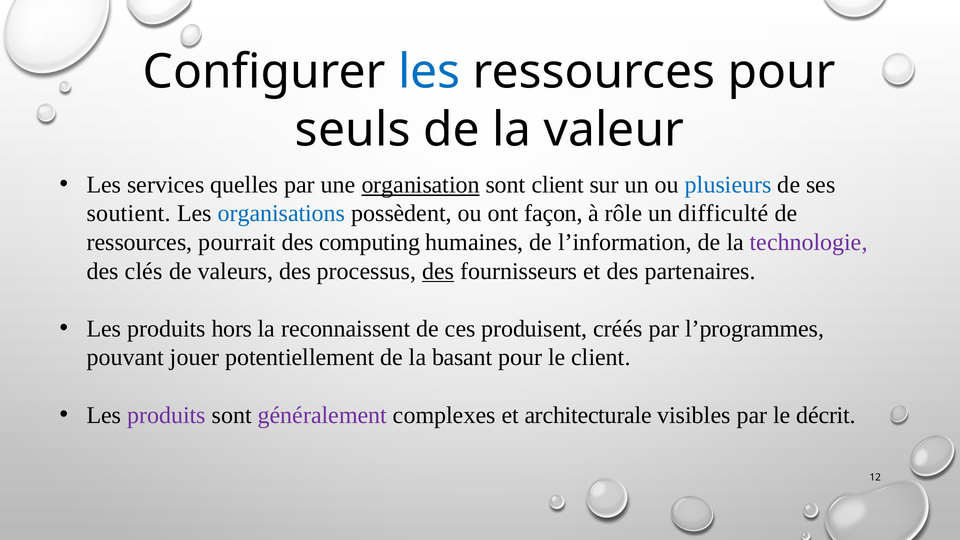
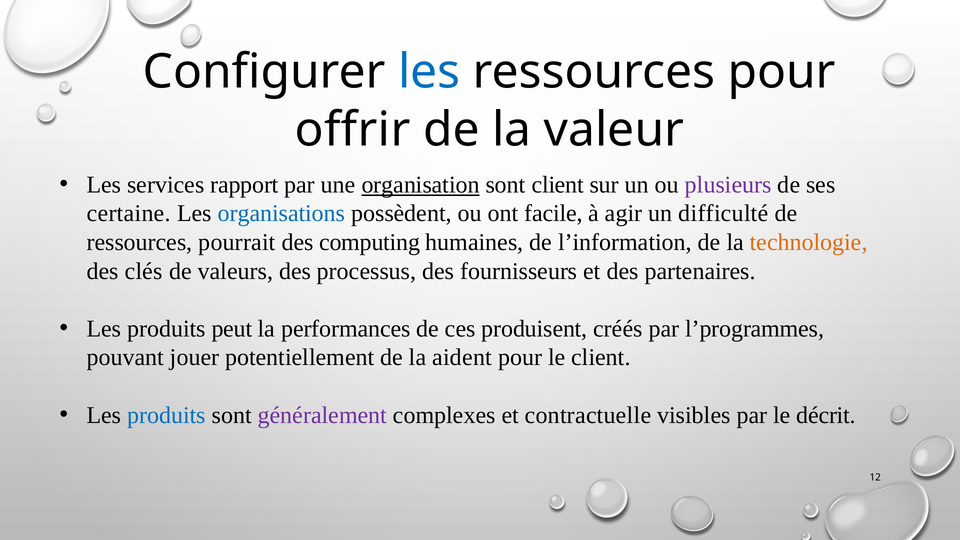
seuls: seuls -> offrir
quelles: quelles -> rapport
plusieurs colour: blue -> purple
soutient: soutient -> certaine
façon: façon -> facile
rôle: rôle -> agir
technologie colour: purple -> orange
des at (438, 271) underline: present -> none
hors: hors -> peut
reconnaissent: reconnaissent -> performances
basant: basant -> aident
produits at (166, 415) colour: purple -> blue
architecturale: architecturale -> contractuelle
